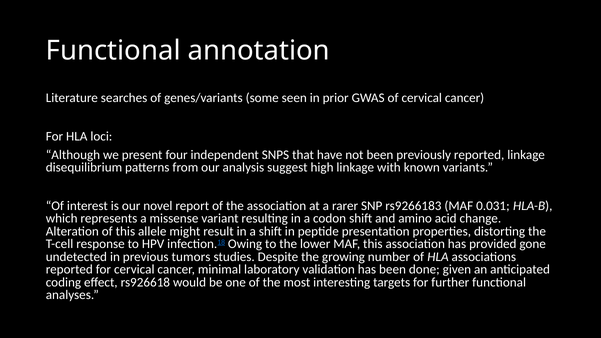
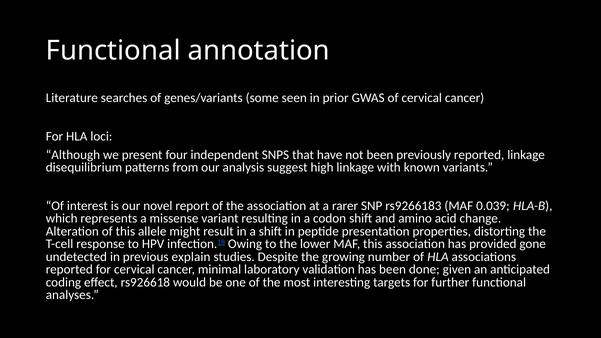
0.031: 0.031 -> 0.039
tumors: tumors -> explain
